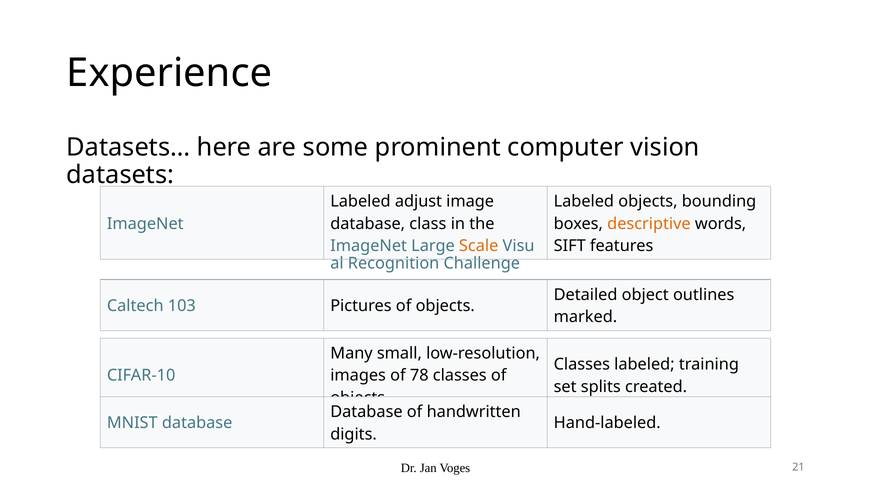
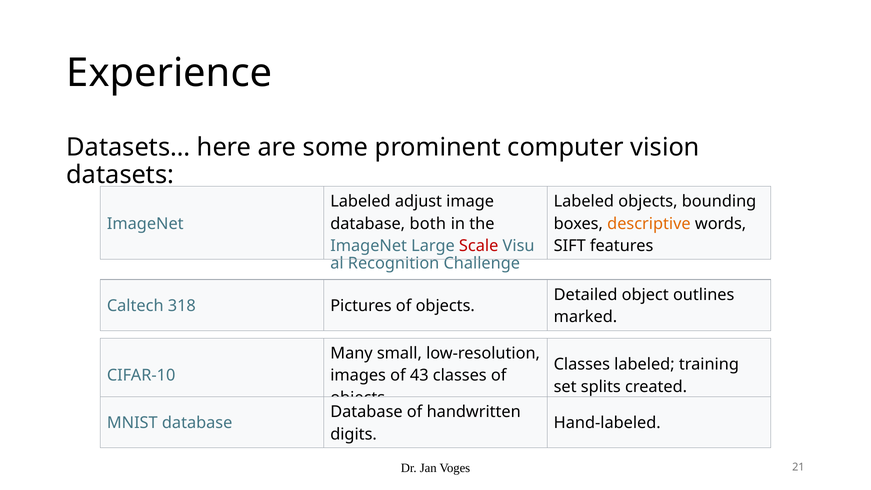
class: class -> both
Scale colour: orange -> red
103: 103 -> 318
78: 78 -> 43
